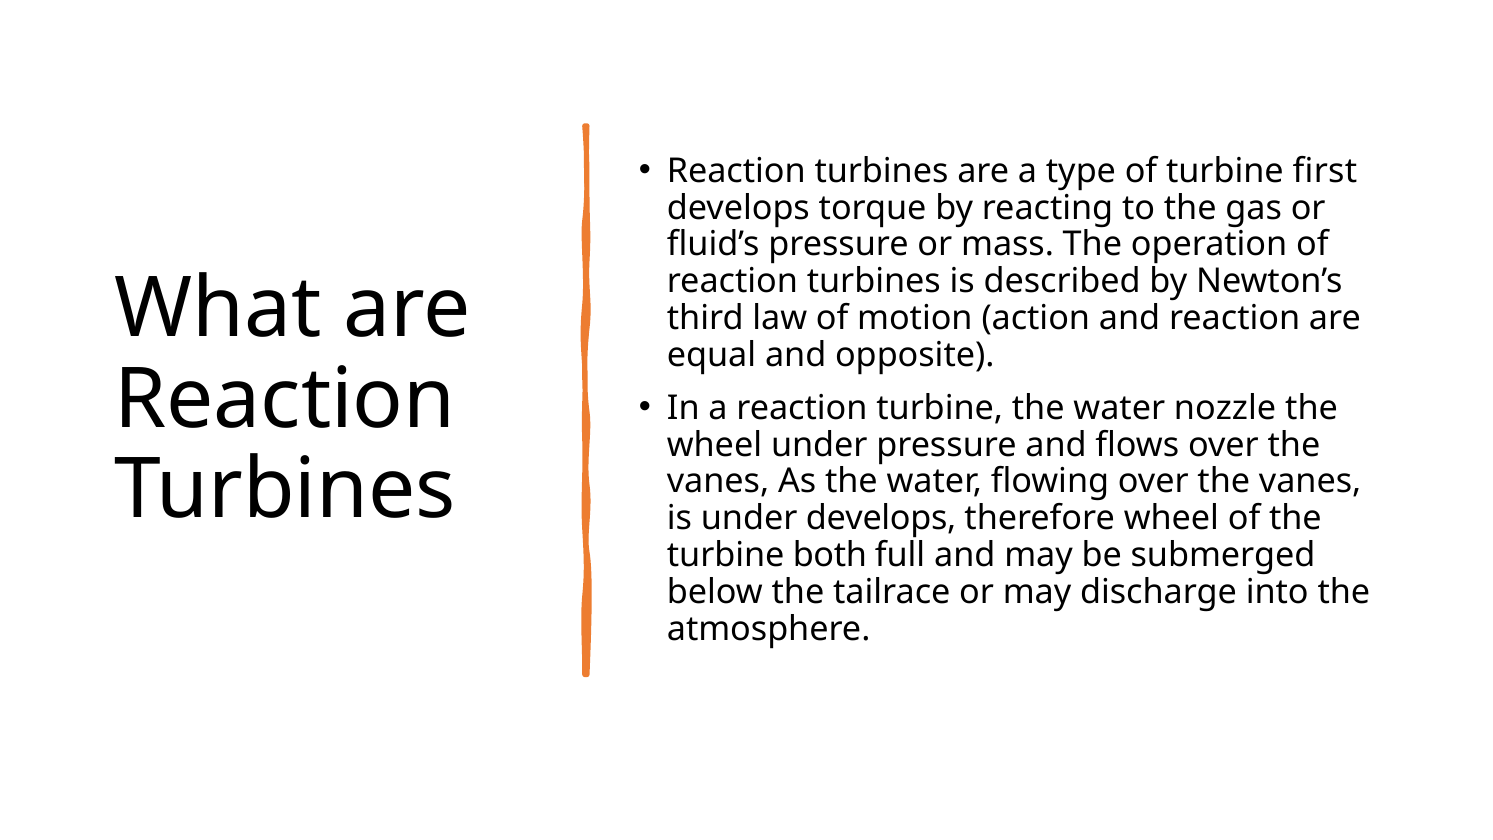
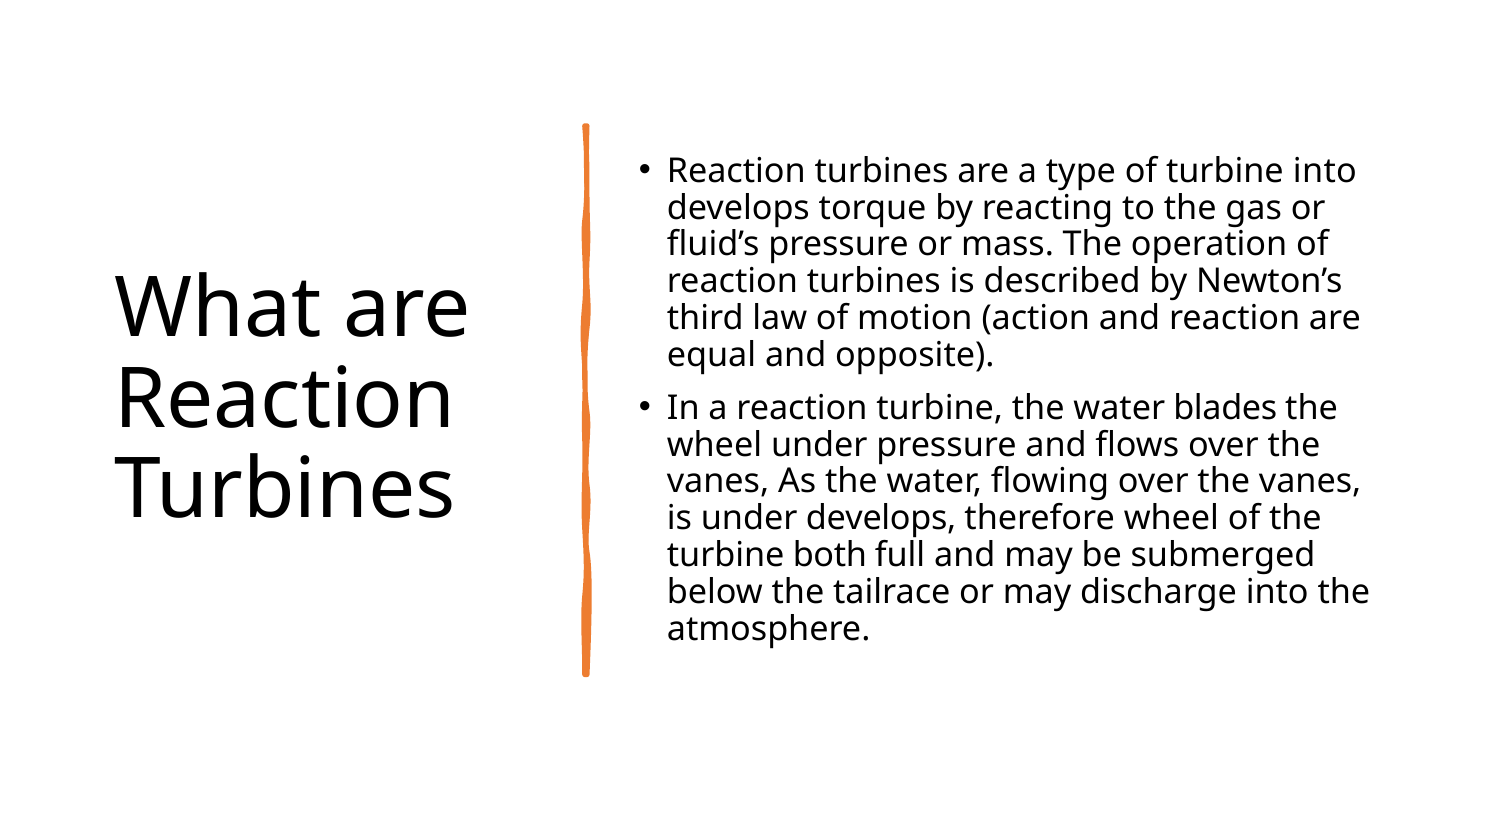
turbine first: first -> into
nozzle: nozzle -> blades
